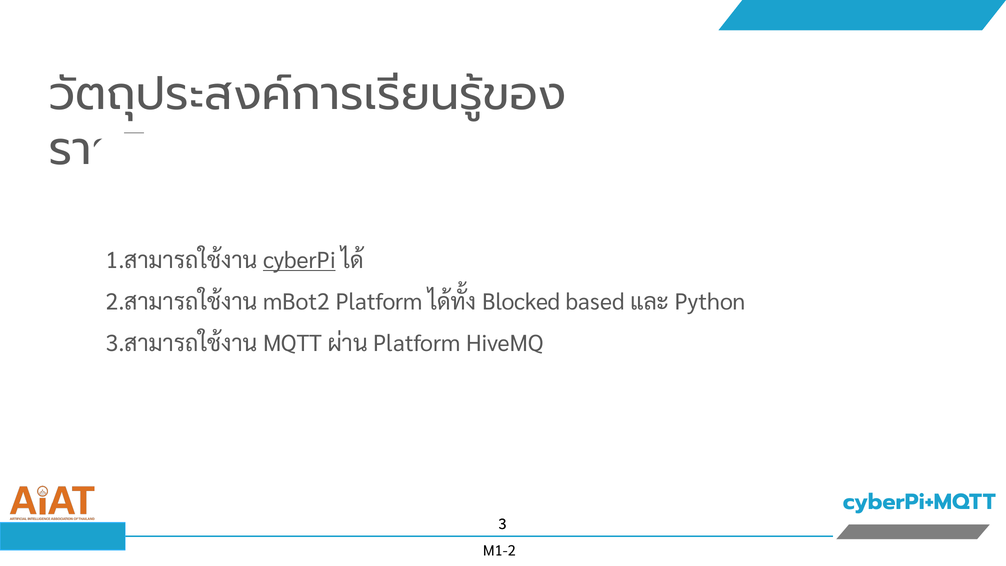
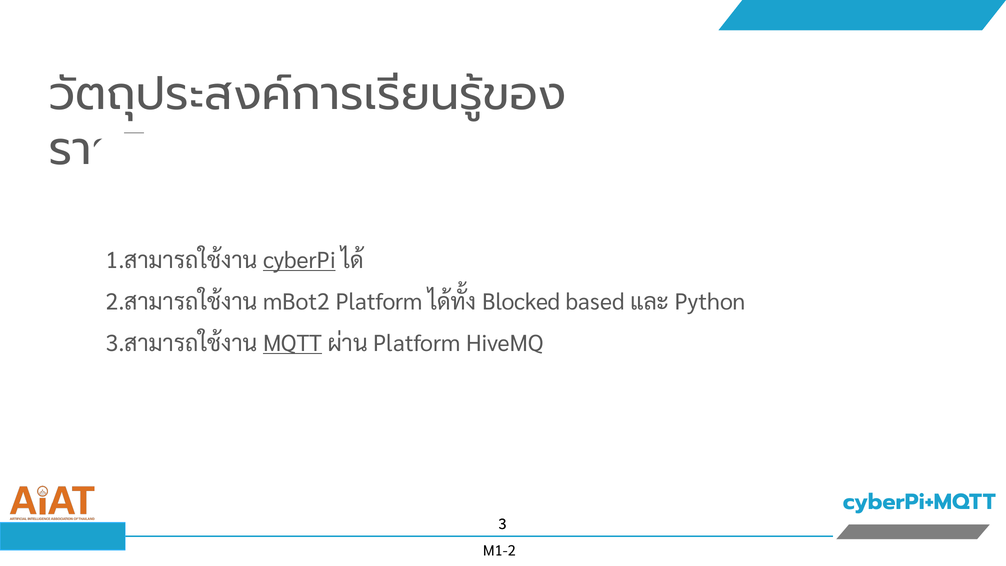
MQTT underline: none -> present
